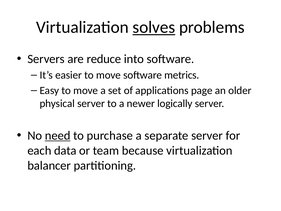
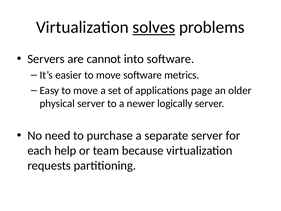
reduce: reduce -> cannot
need underline: present -> none
data: data -> help
balancer: balancer -> requests
